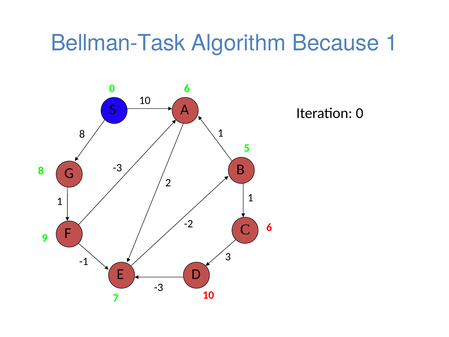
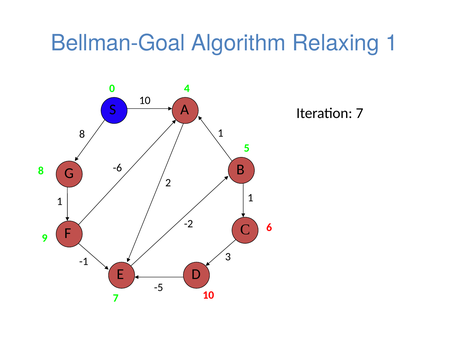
Bellman-Task: Bellman-Task -> Bellman-Goal
Because: Because -> Relaxing
0 6: 6 -> 4
Iteration 0: 0 -> 7
-3 at (117, 168): -3 -> -6
-3 at (159, 287): -3 -> -5
